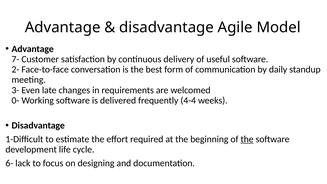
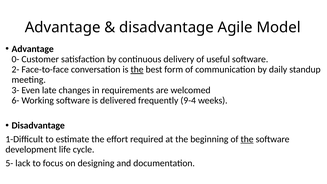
7-: 7- -> 0-
the at (137, 70) underline: none -> present
0-: 0- -> 6-
4-4: 4-4 -> 9-4
6-: 6- -> 5-
